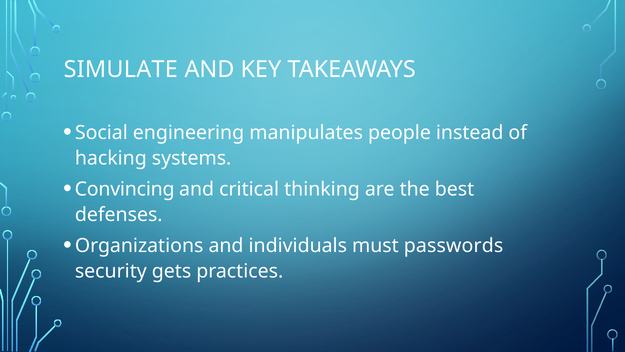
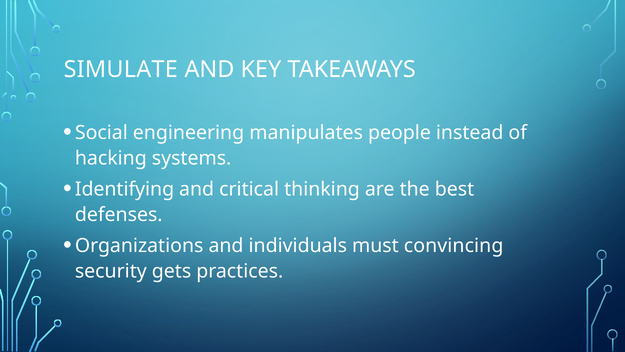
Convincing: Convincing -> Identifying
passwords: passwords -> convincing
